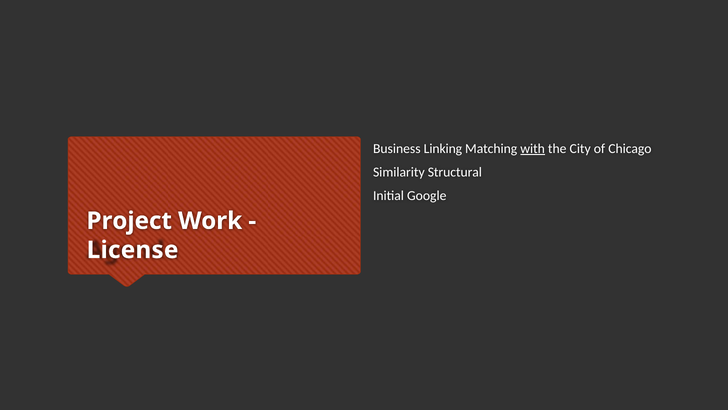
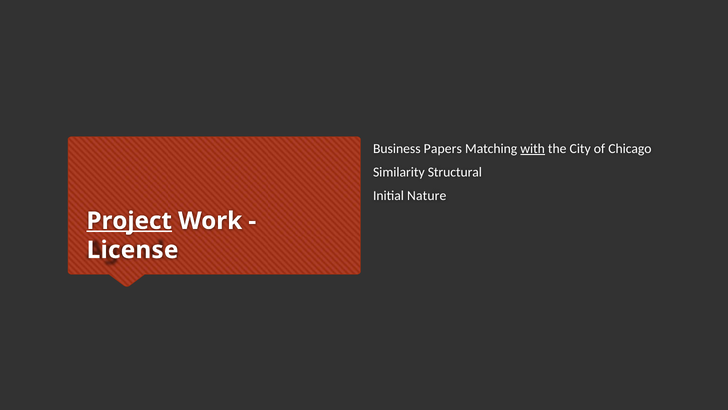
Linking: Linking -> Papers
Google: Google -> Nature
Project underline: none -> present
